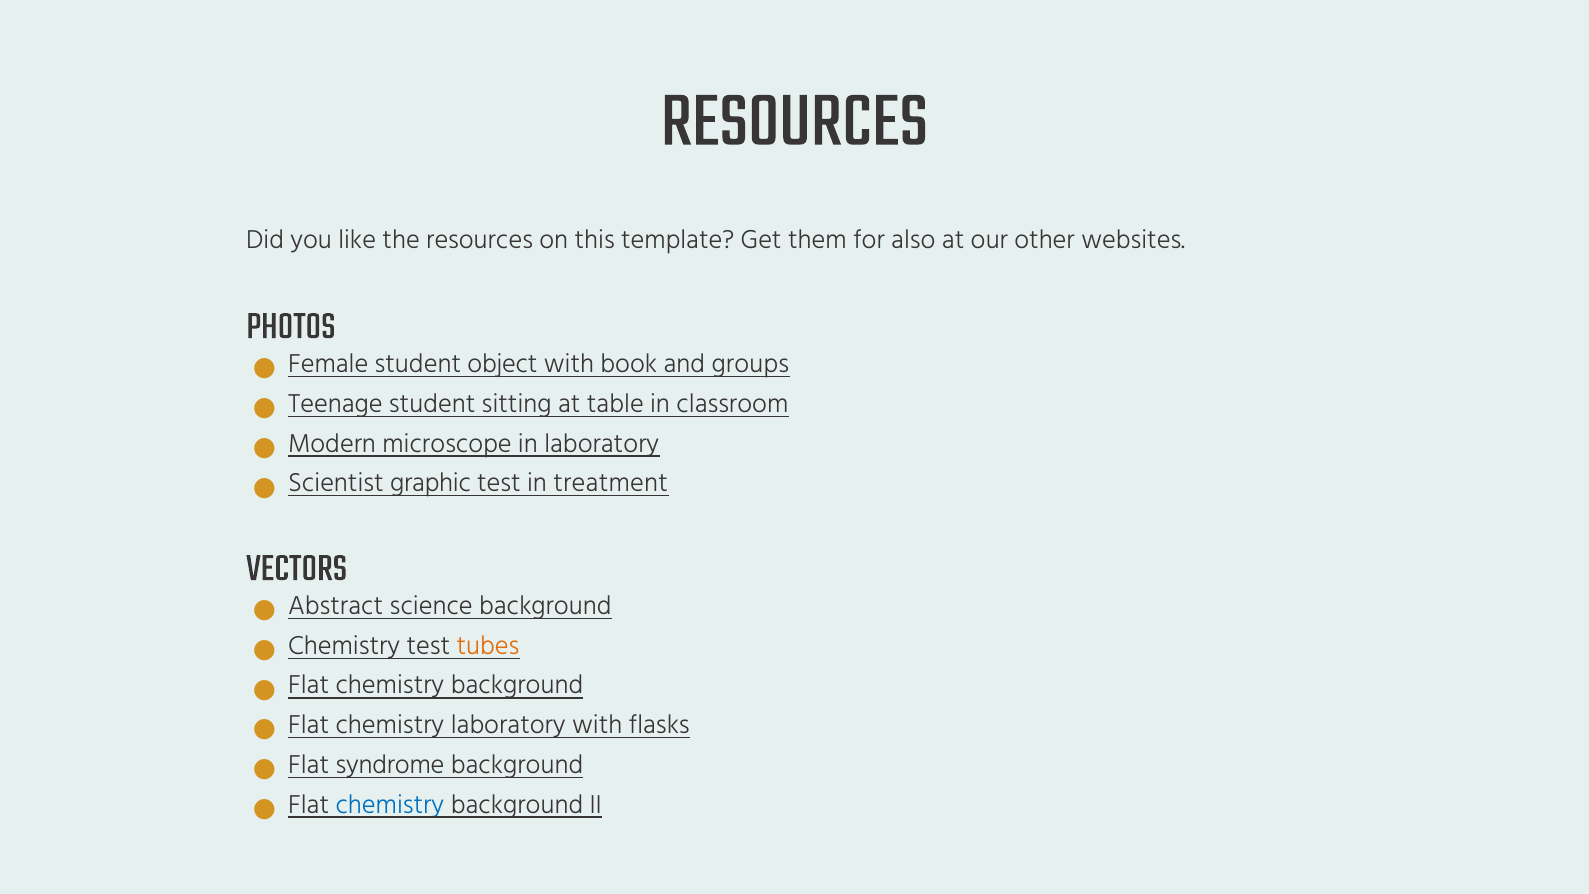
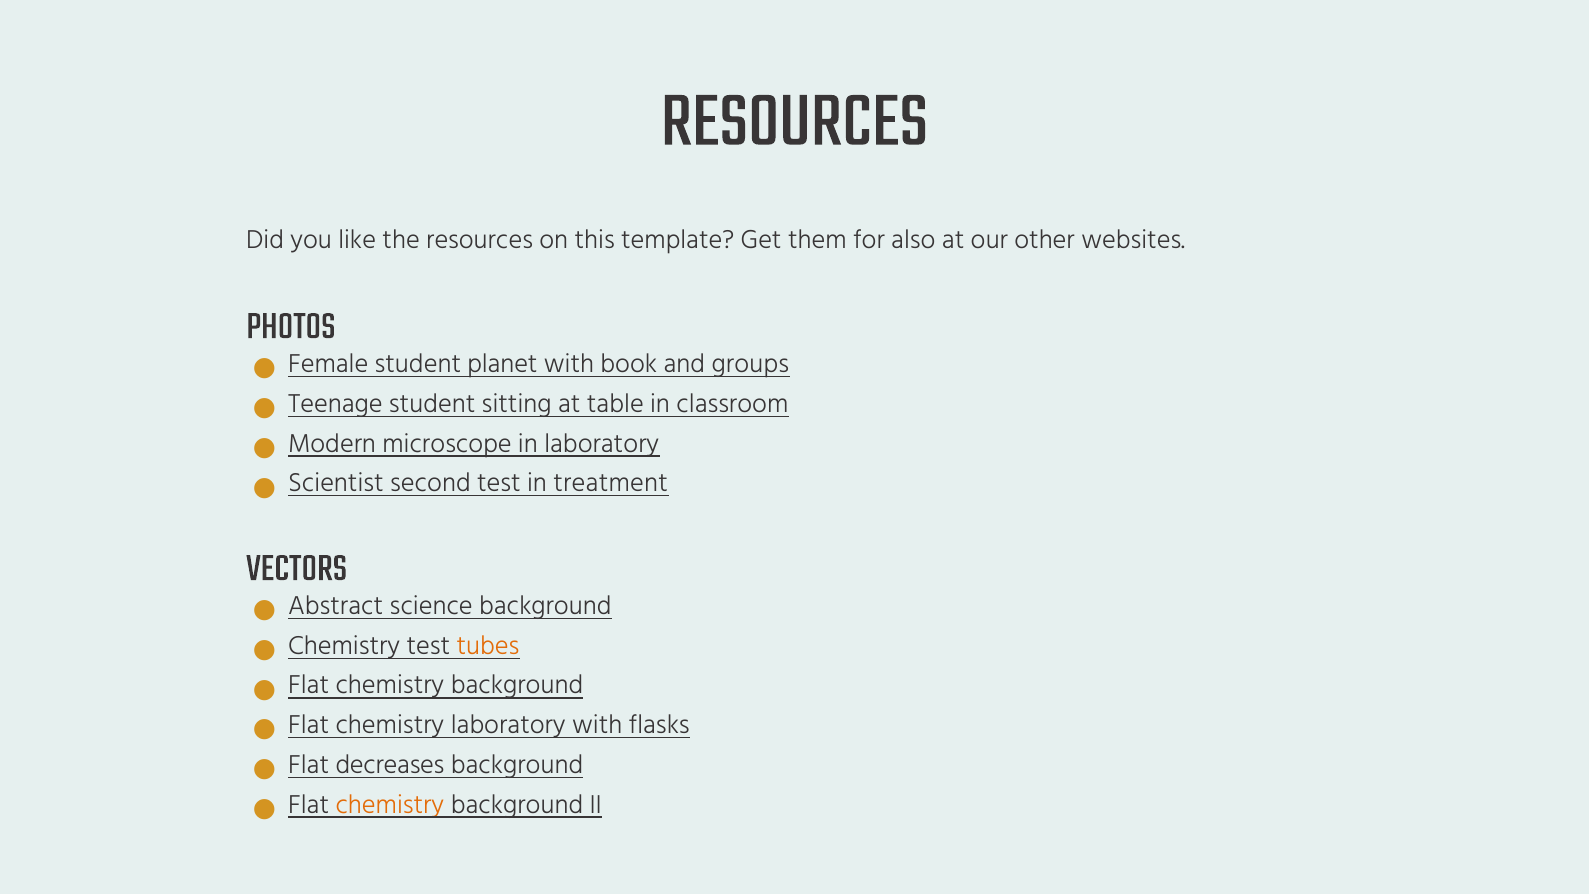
object: object -> planet
graphic: graphic -> second
syndrome: syndrome -> decreases
chemistry at (390, 804) colour: blue -> orange
